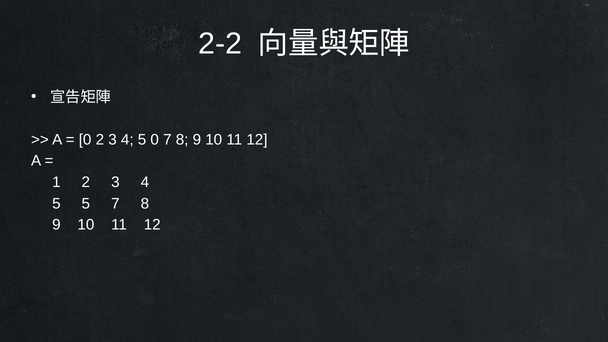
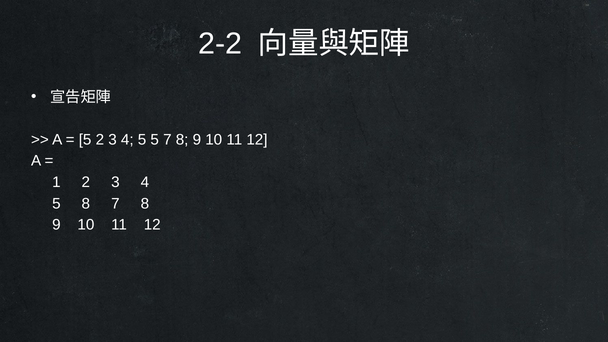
0 at (85, 140): 0 -> 5
5 0: 0 -> 5
5 5: 5 -> 8
